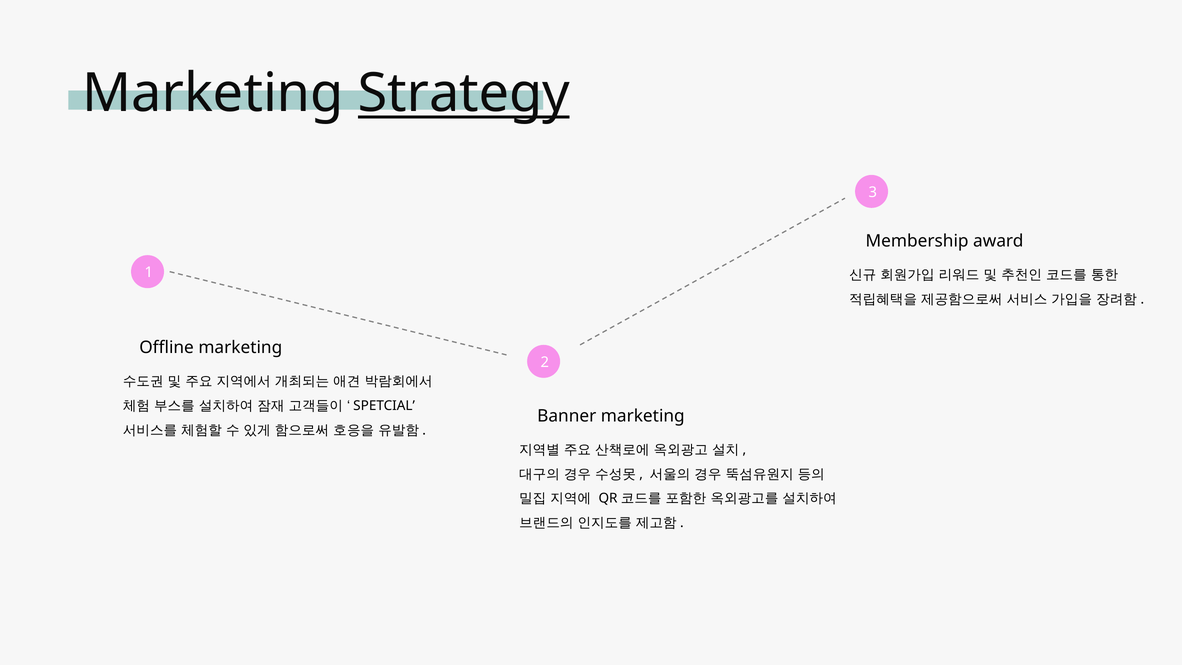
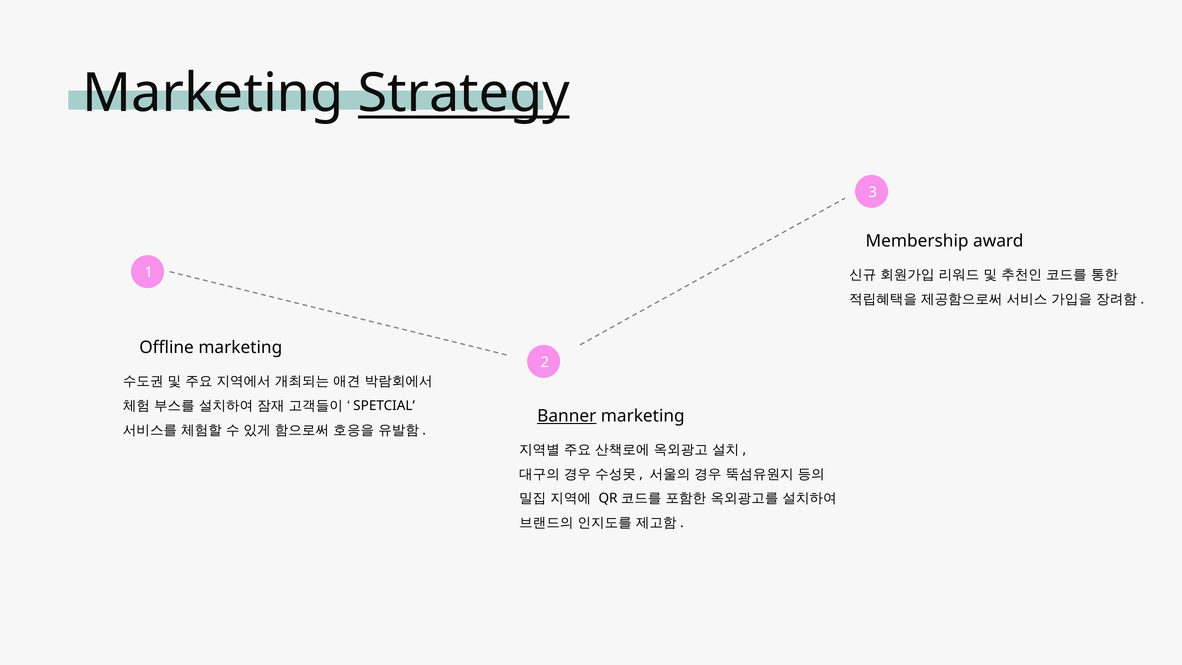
Banner underline: none -> present
